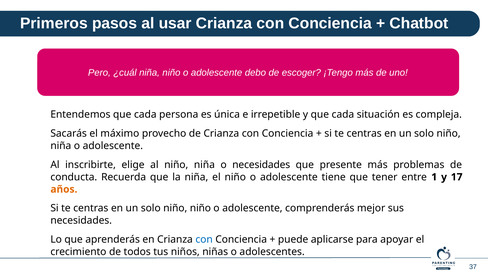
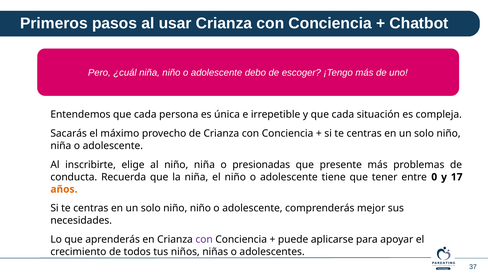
o necesidades: necesidades -> presionadas
1: 1 -> 0
con at (204, 239) colour: blue -> purple
